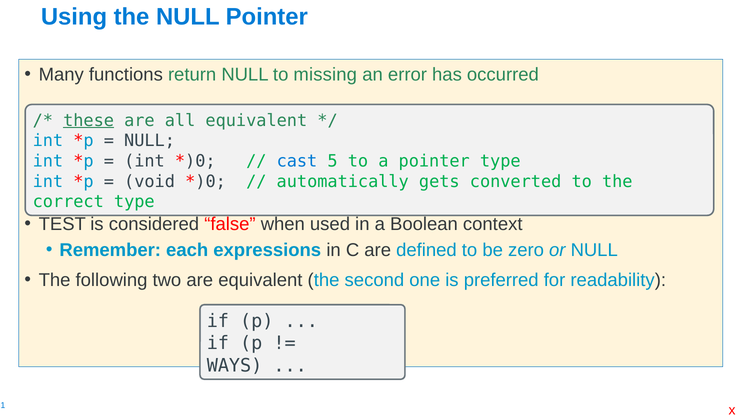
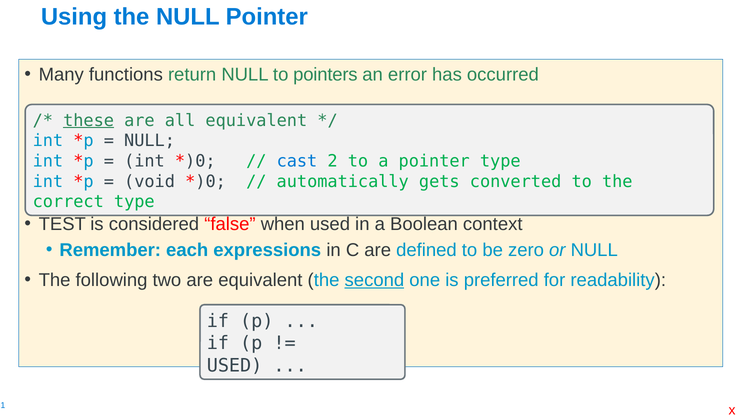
missing: missing -> pointers
5: 5 -> 2
second underline: none -> present
WAYS at (235, 365): WAYS -> USED
